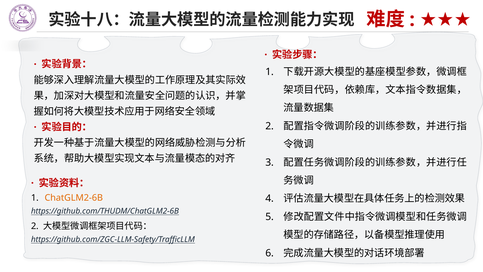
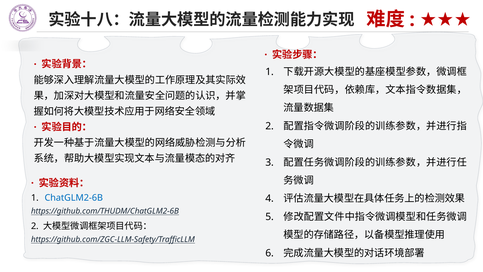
ChatGLM2-6B colour: orange -> blue
